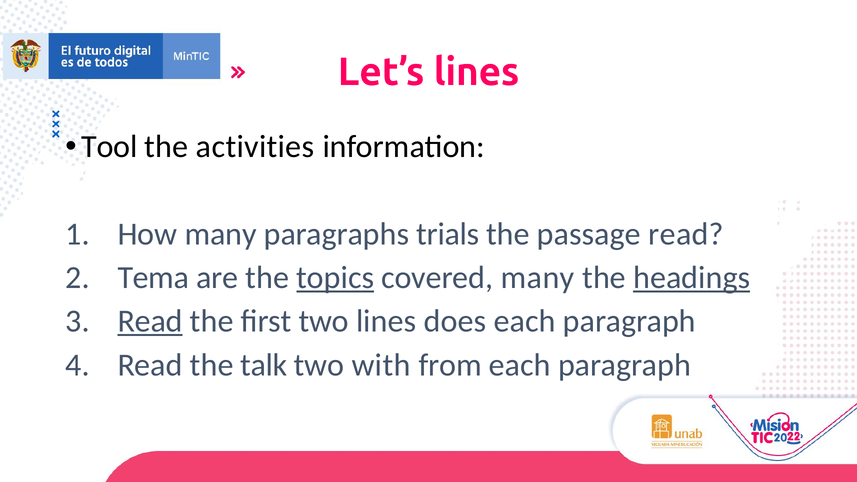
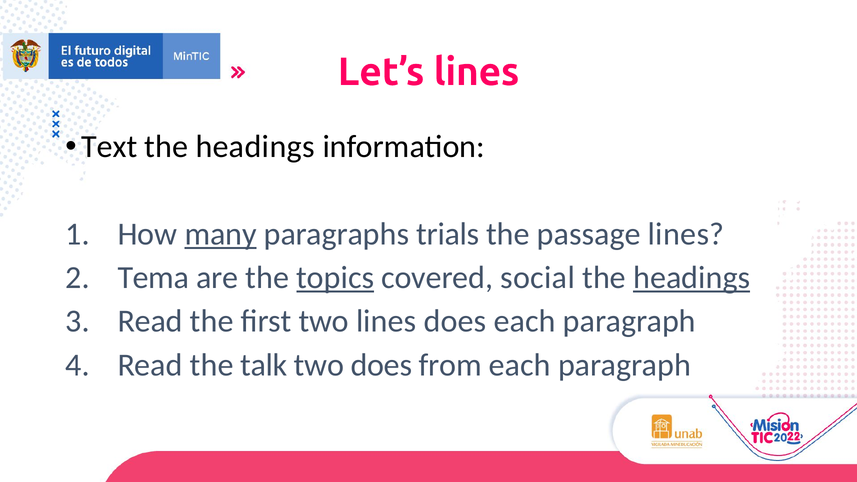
Tool: Tool -> Text
activities at (255, 147): activities -> headings
many at (221, 234) underline: none -> present
passage read: read -> lines
covered many: many -> social
Read at (150, 321) underline: present -> none
two with: with -> does
